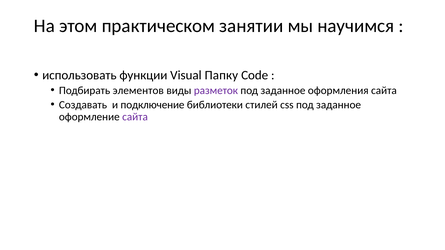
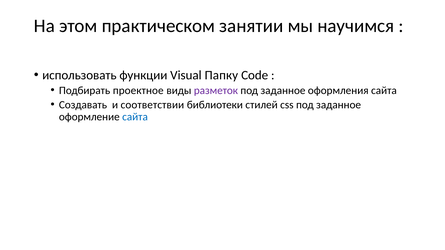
элементов: элементов -> проектное
подключение: подключение -> соответствии
сайта at (135, 117) colour: purple -> blue
